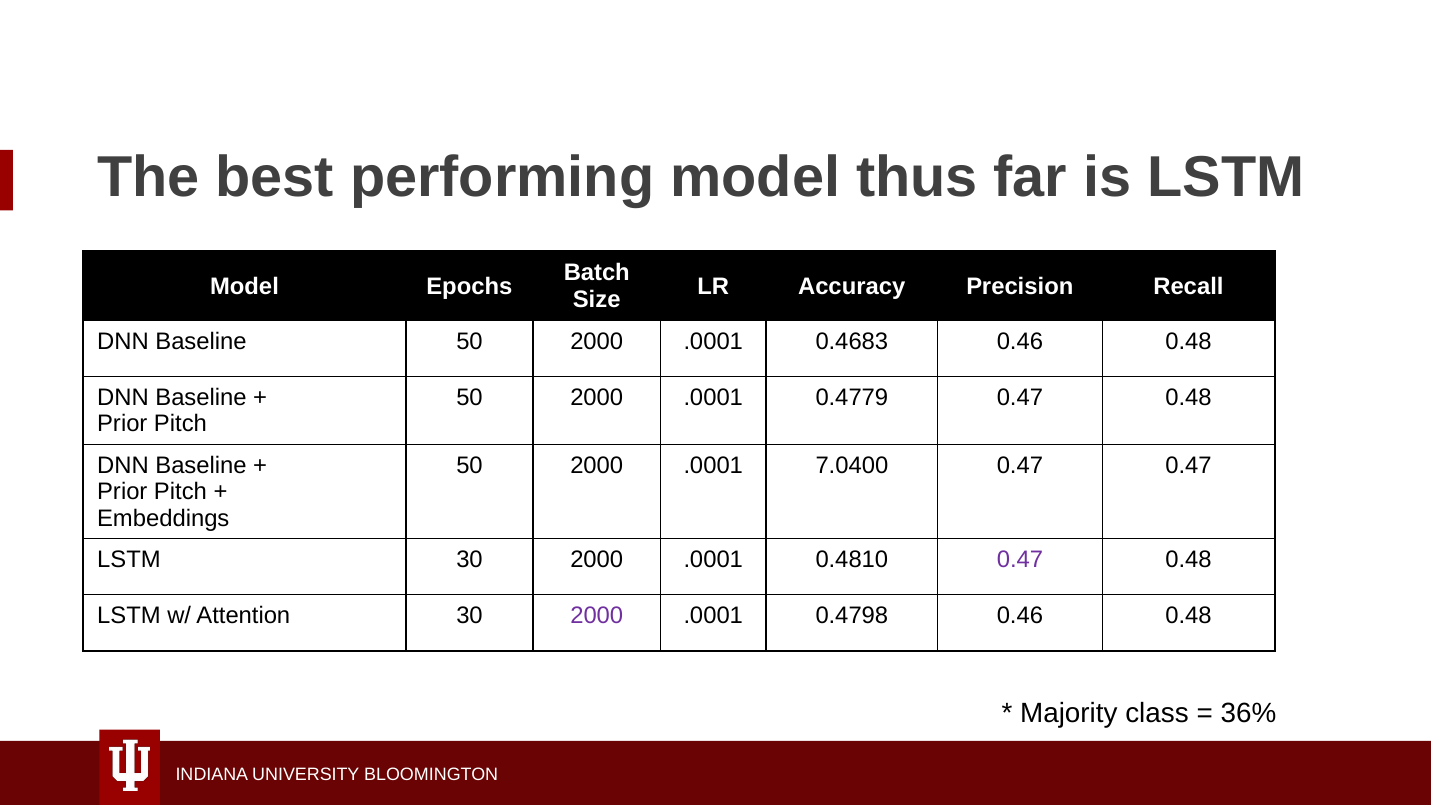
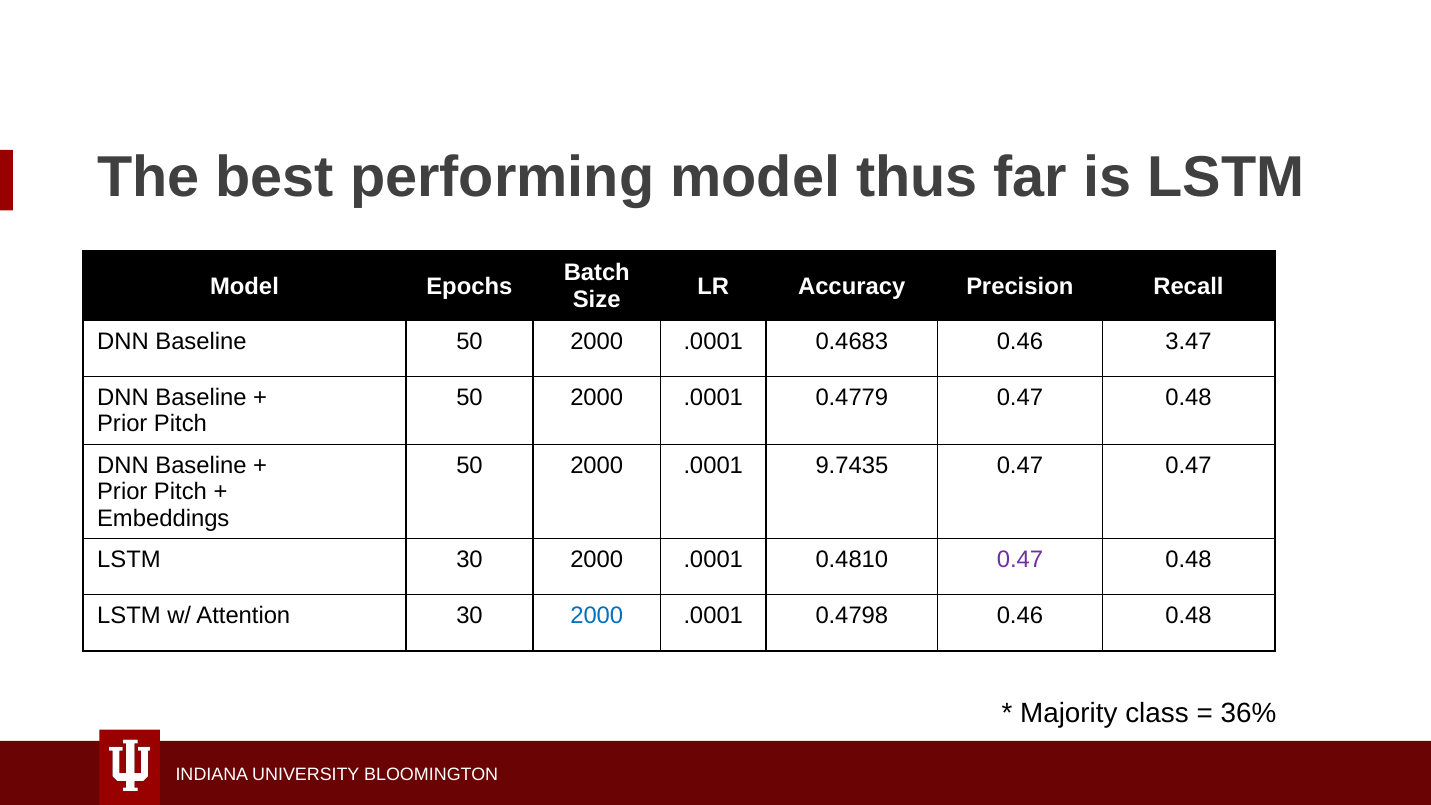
0.4683 0.46 0.48: 0.48 -> 3.47
7.0400: 7.0400 -> 9.7435
2000 at (597, 616) colour: purple -> blue
